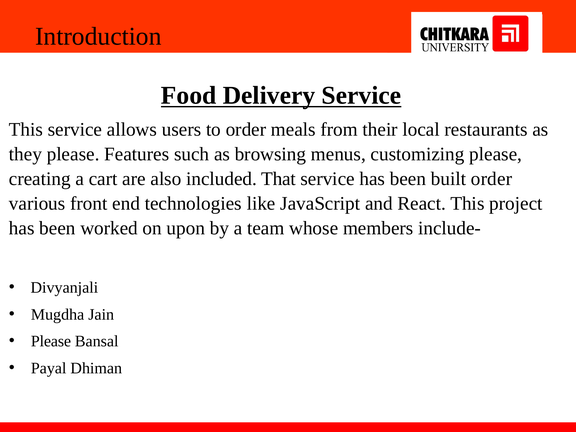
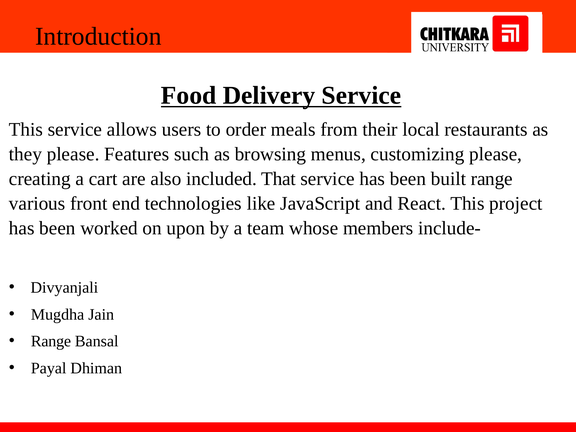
built order: order -> range
Please at (51, 341): Please -> Range
